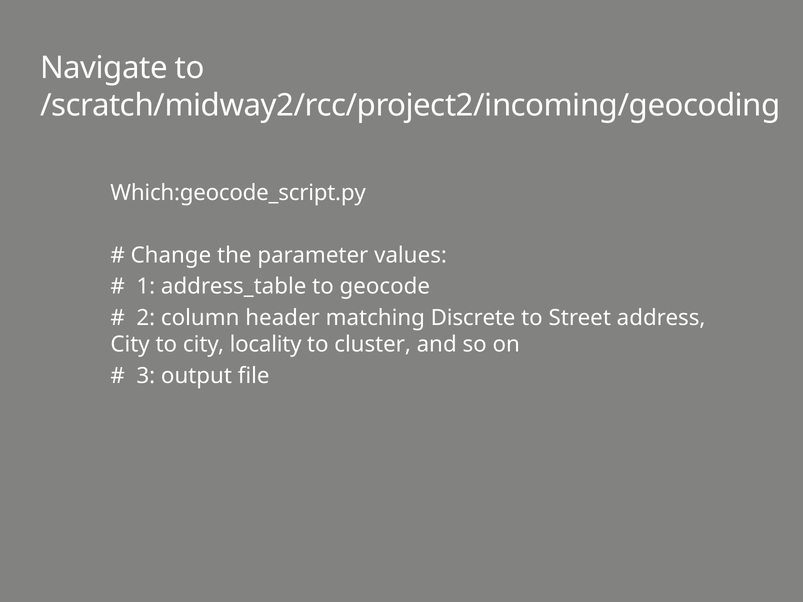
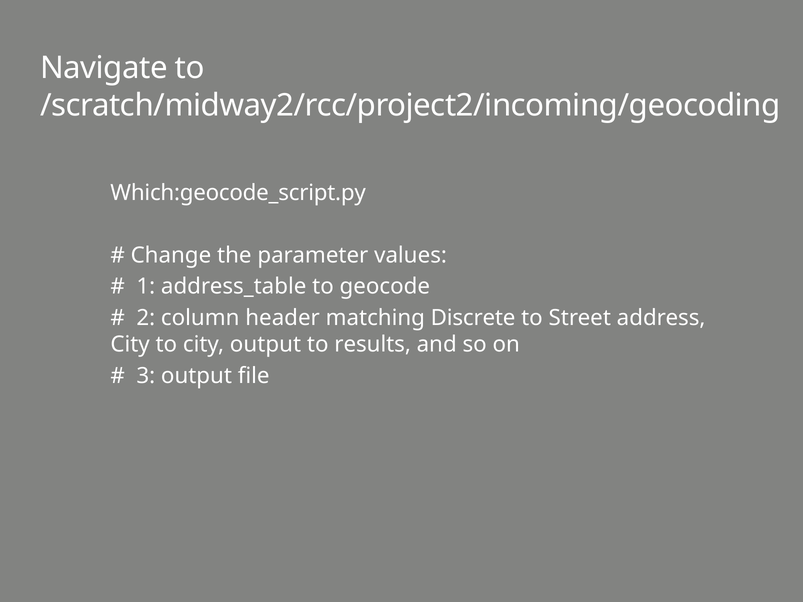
city locality: locality -> output
cluster: cluster -> results
